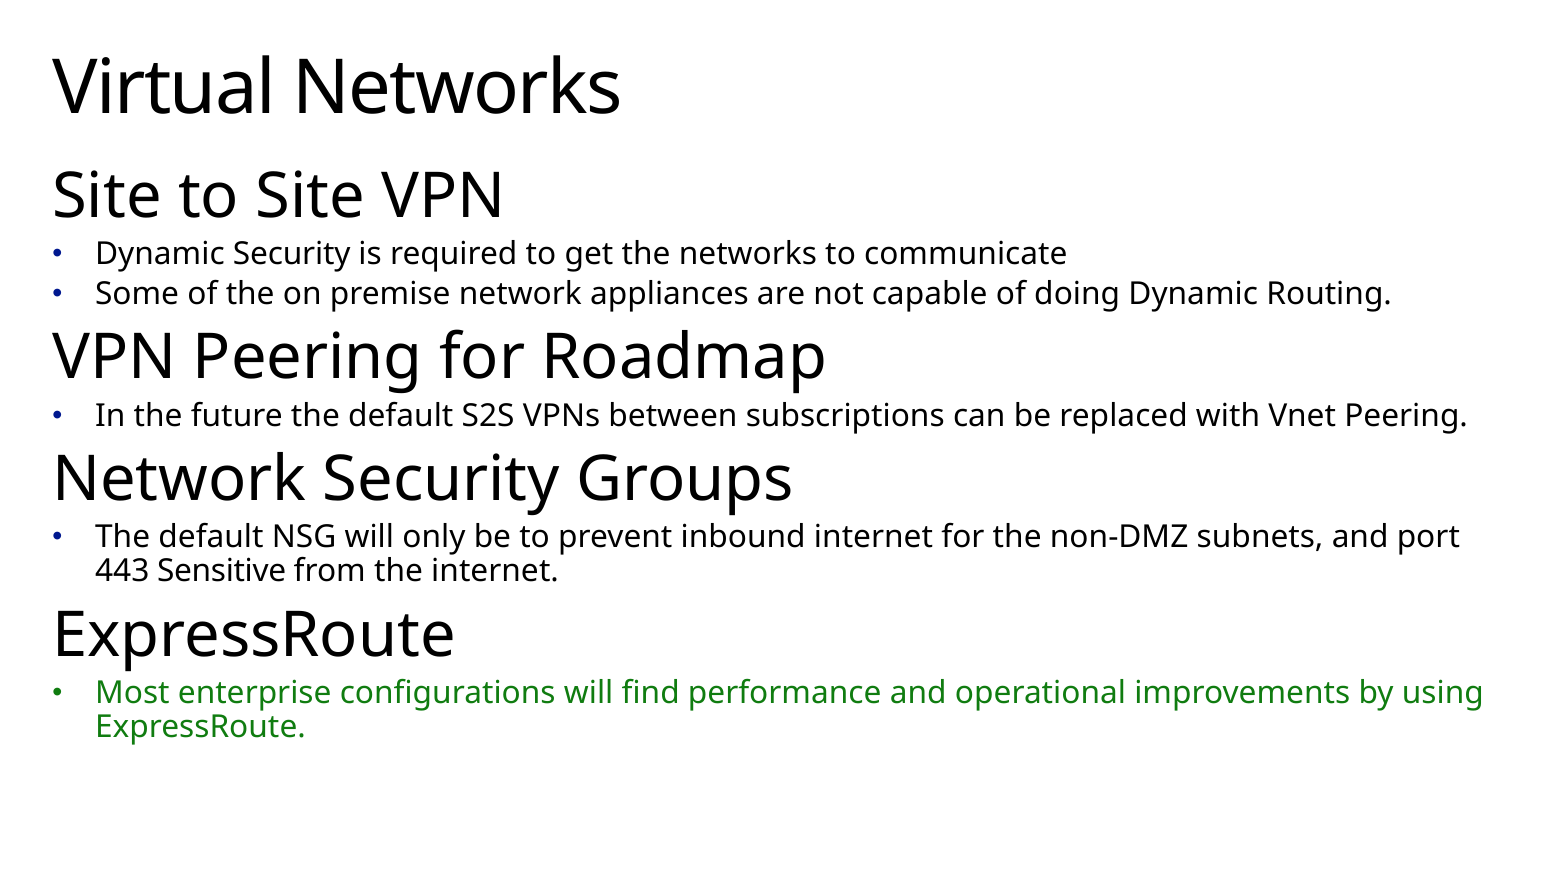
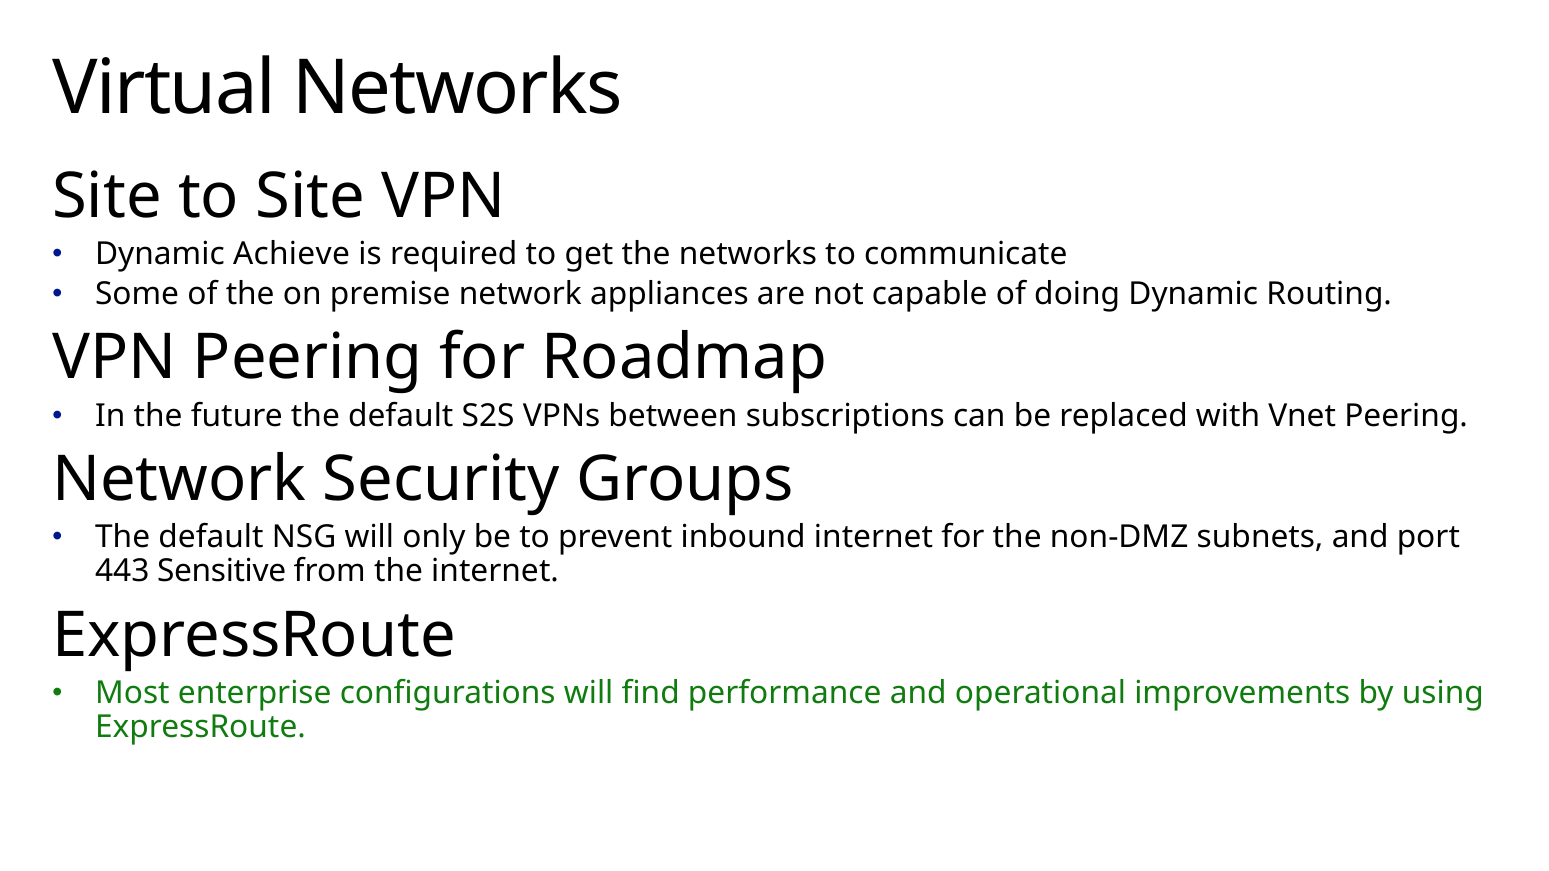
Dynamic Security: Security -> Achieve
